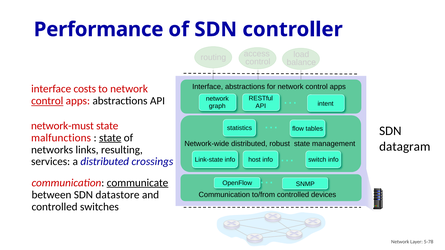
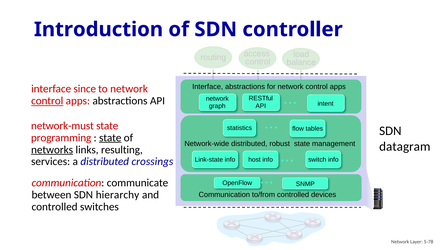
Performance: Performance -> Introduction
costs: costs -> since
malfunctions: malfunctions -> programming
networks underline: none -> present
communicate underline: present -> none
datastore: datastore -> hierarchy
